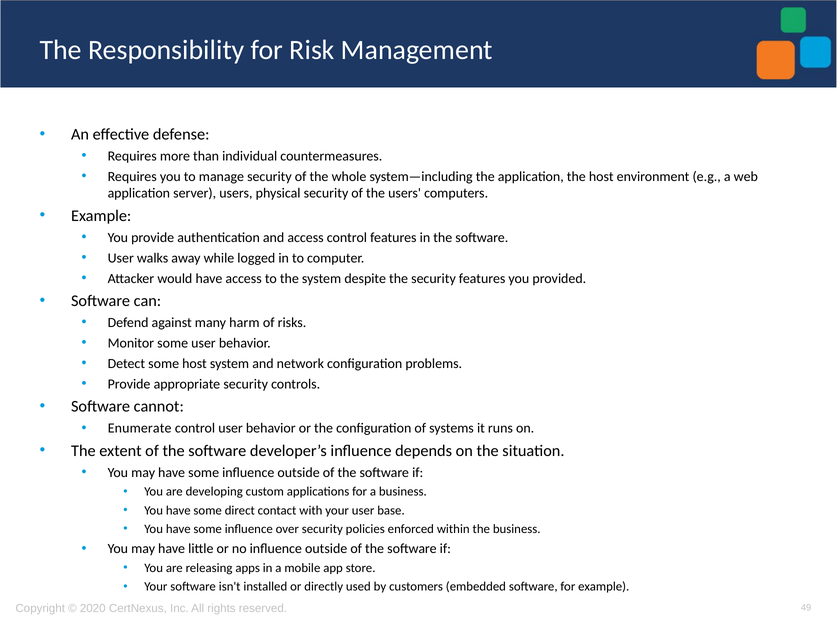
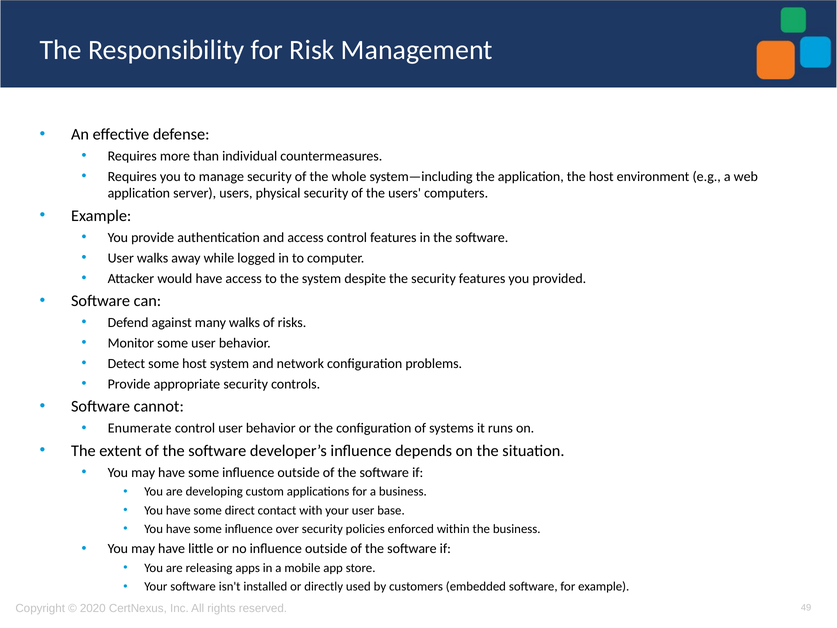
many harm: harm -> walks
